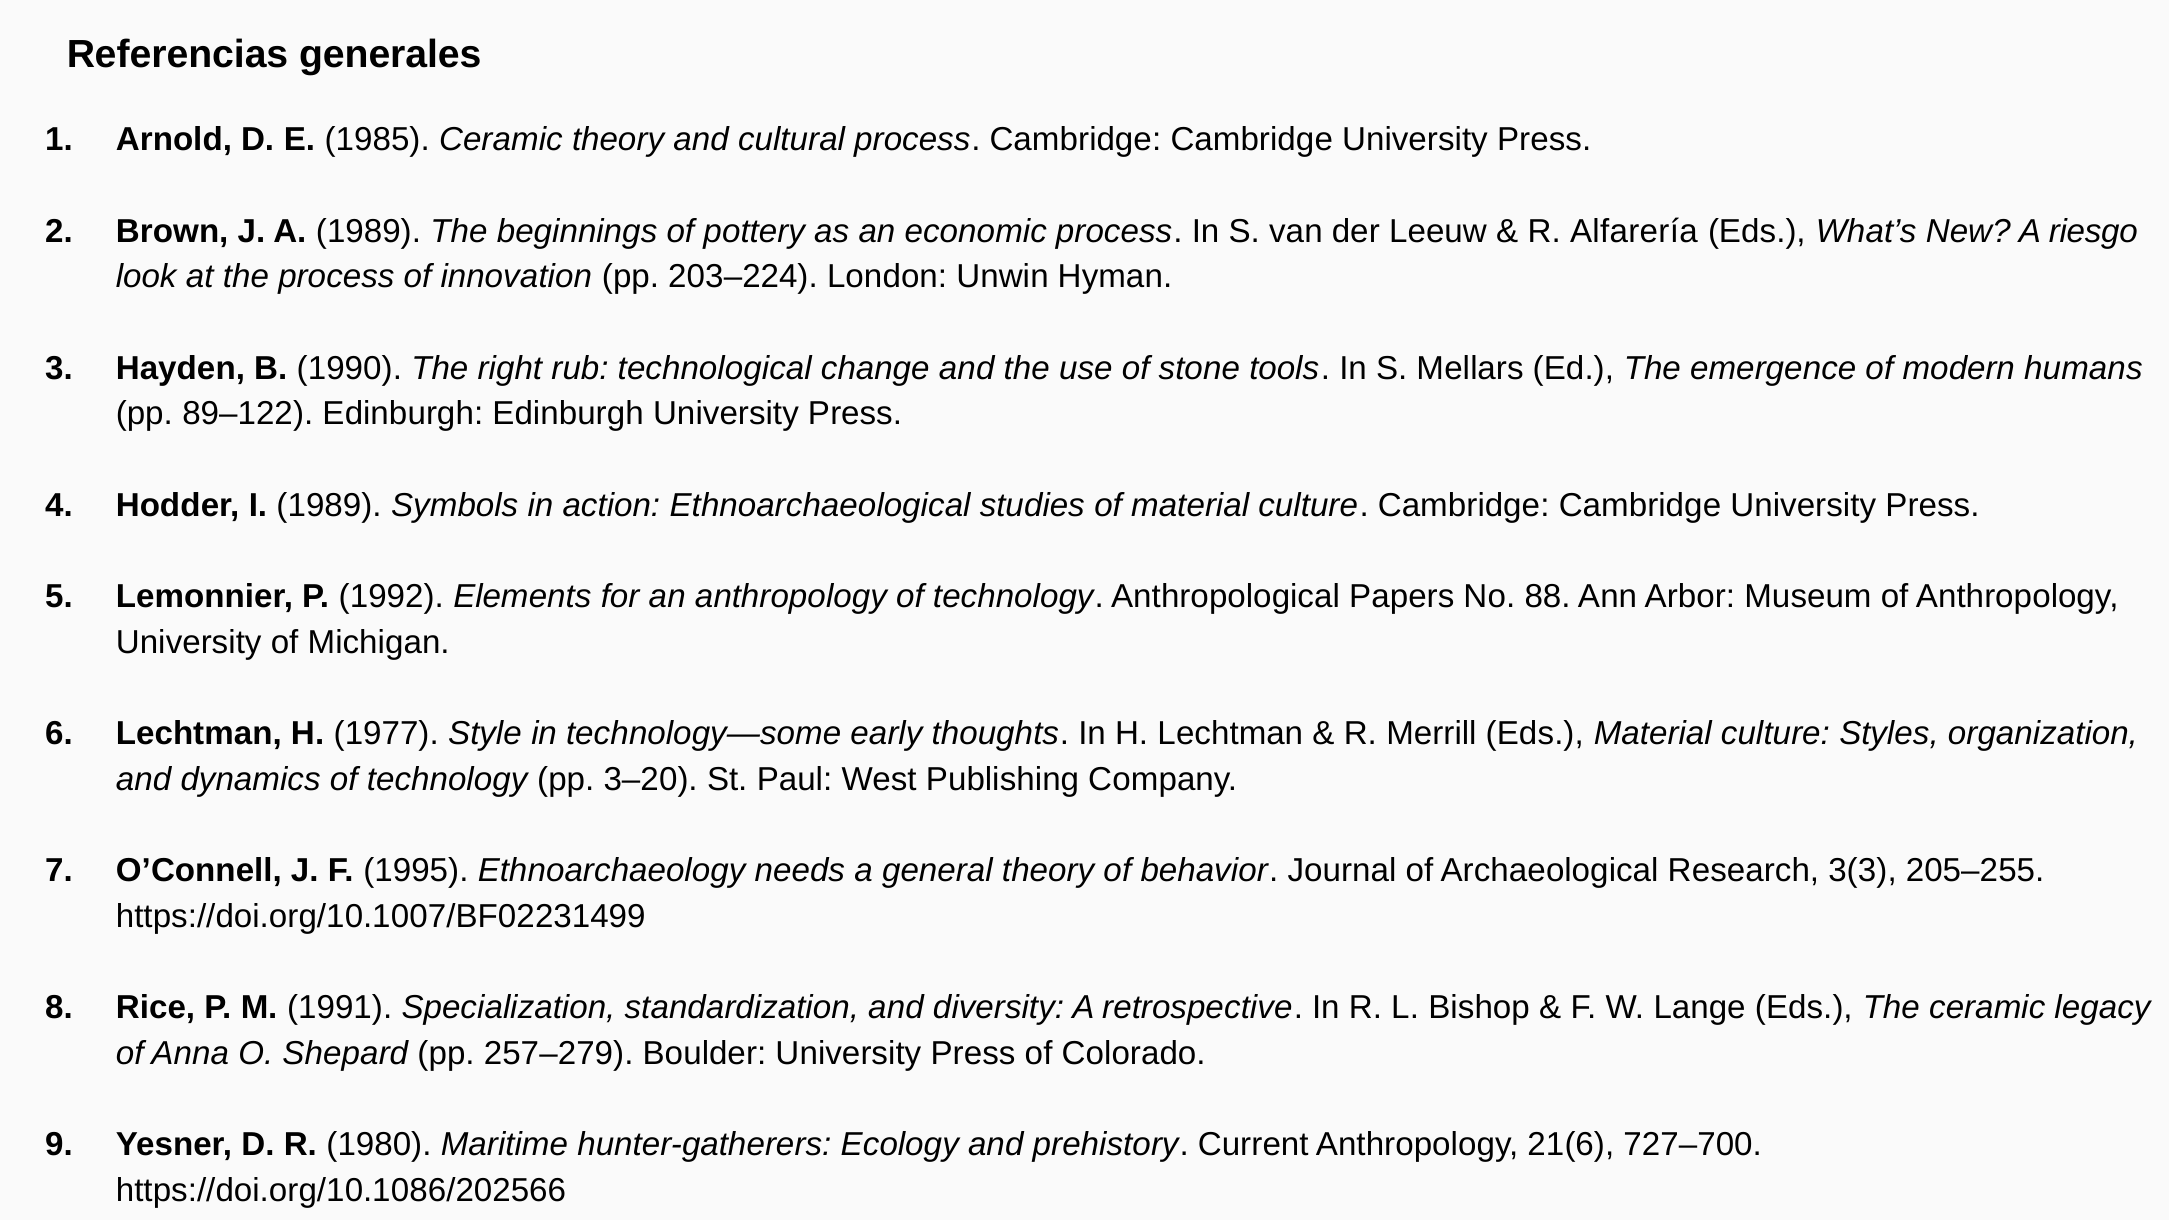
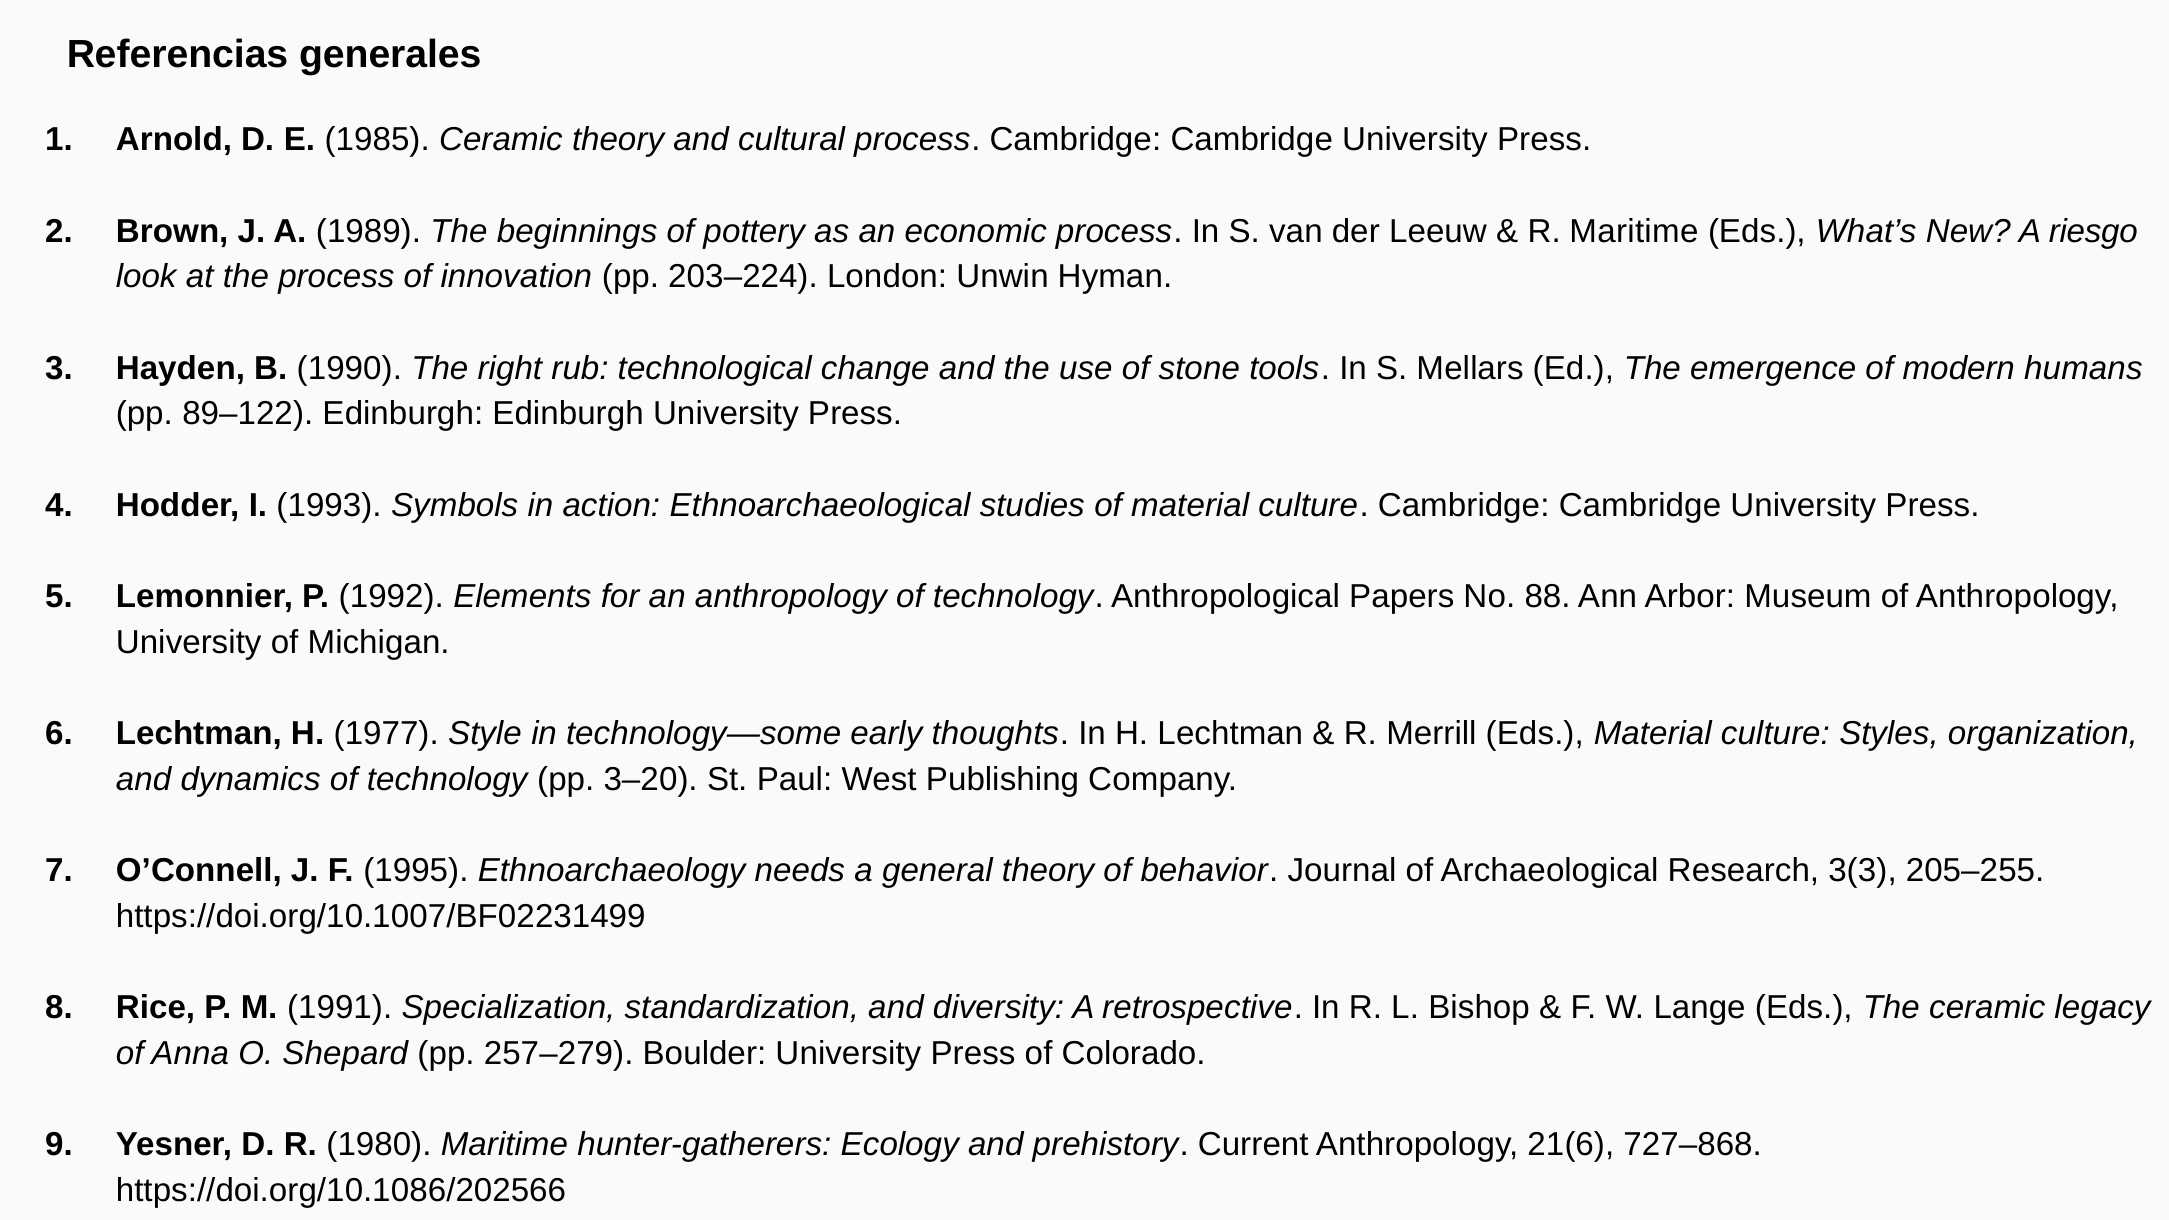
R Alfarería: Alfarería -> Maritime
I 1989: 1989 -> 1993
727–700: 727–700 -> 727–868
